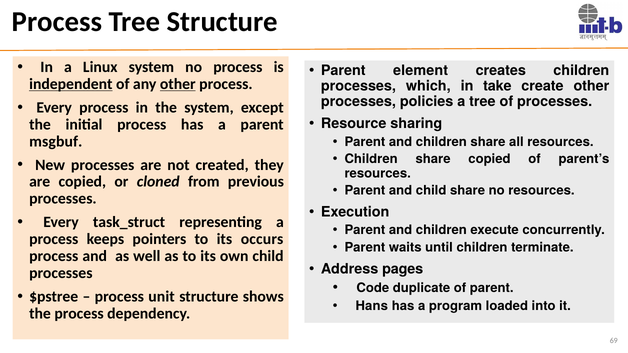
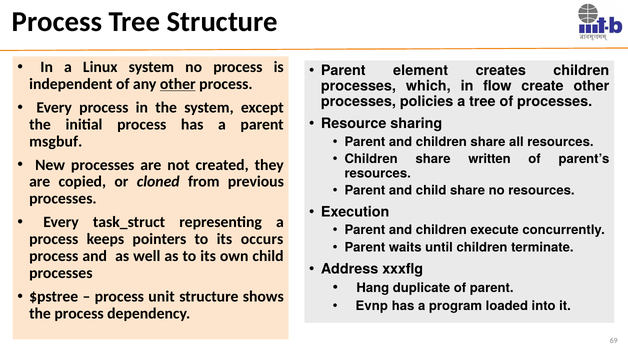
independent underline: present -> none
take: take -> flow
share copied: copied -> written
pages: pages -> xxxflg
Code: Code -> Hang
Hans: Hans -> Evnp
